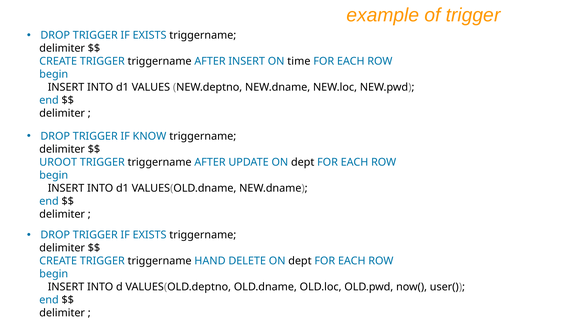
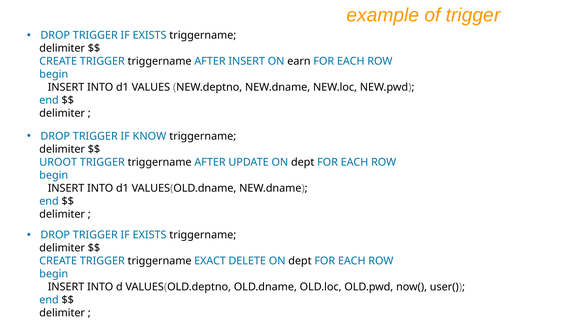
time: time -> earn
HAND: HAND -> EXACT
